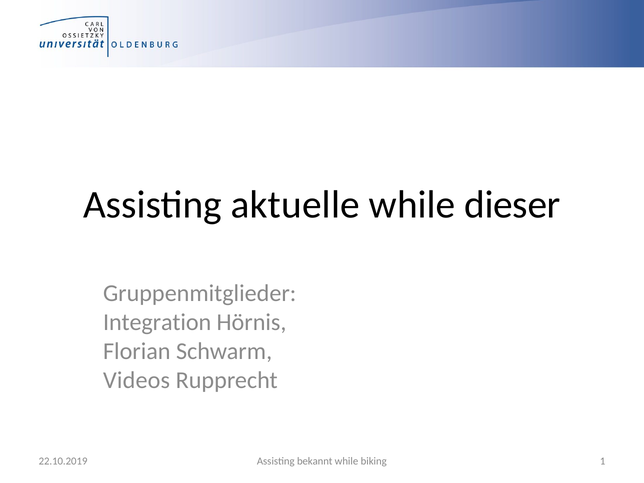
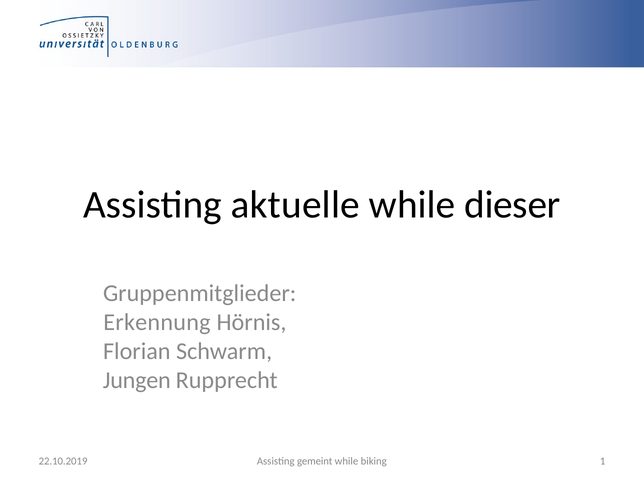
Integration: Integration -> Erkennung
Videos: Videos -> Jungen
bekannt: bekannt -> gemeint
